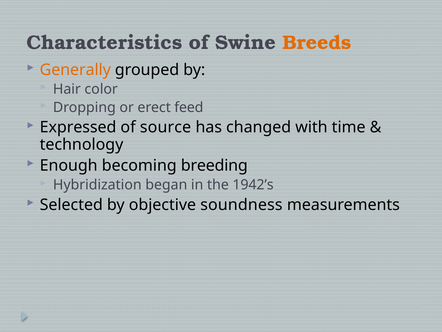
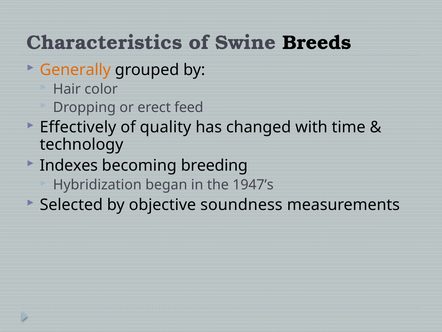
Breeds colour: orange -> black
Expressed: Expressed -> Effectively
source: source -> quality
Enough: Enough -> Indexes
1942’s: 1942’s -> 1947’s
